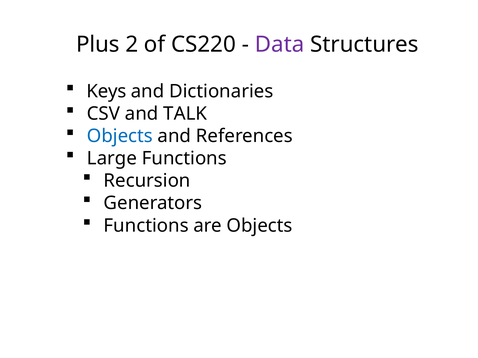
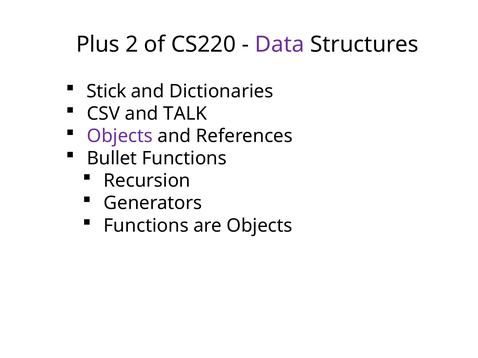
Keys: Keys -> Stick
Objects at (120, 136) colour: blue -> purple
Large: Large -> Bullet
